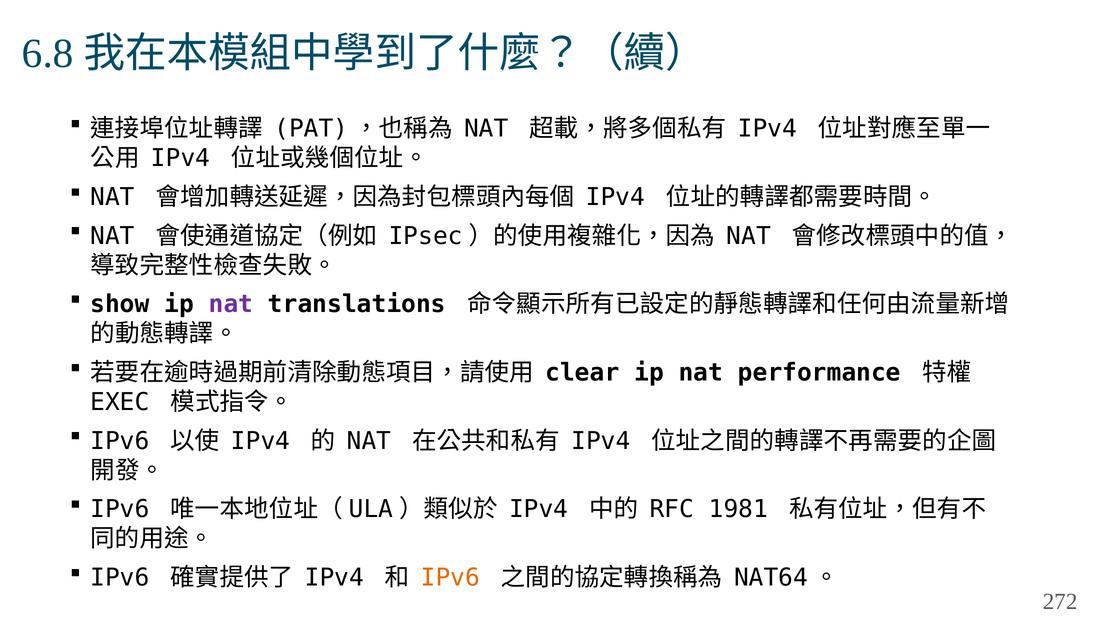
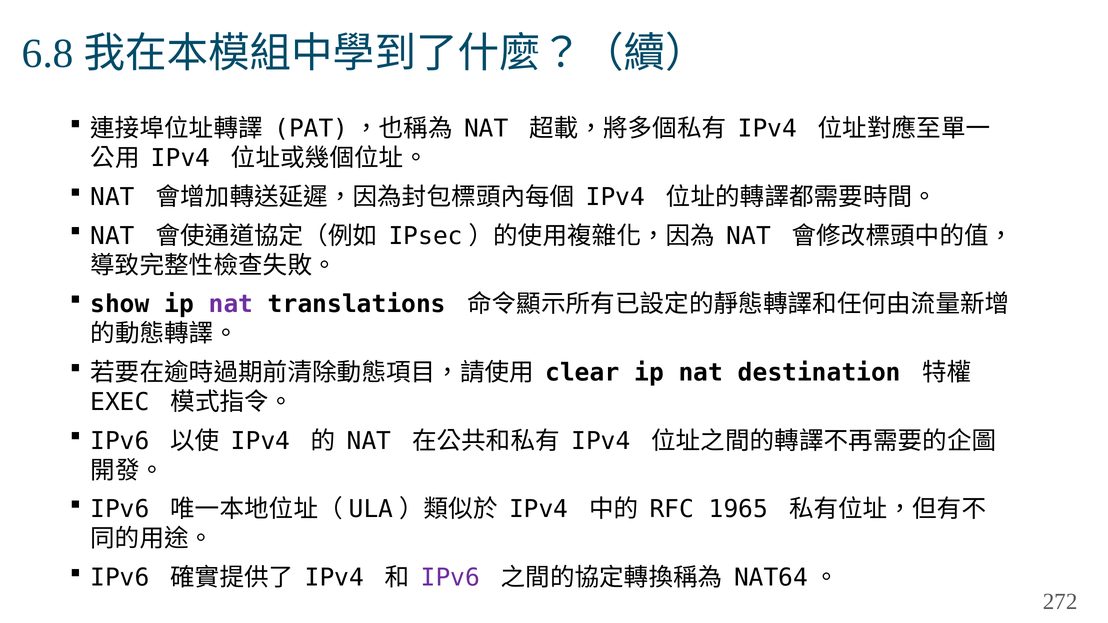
performance: performance -> destination
1981: 1981 -> 1965
IPv6 at (450, 578) colour: orange -> purple
